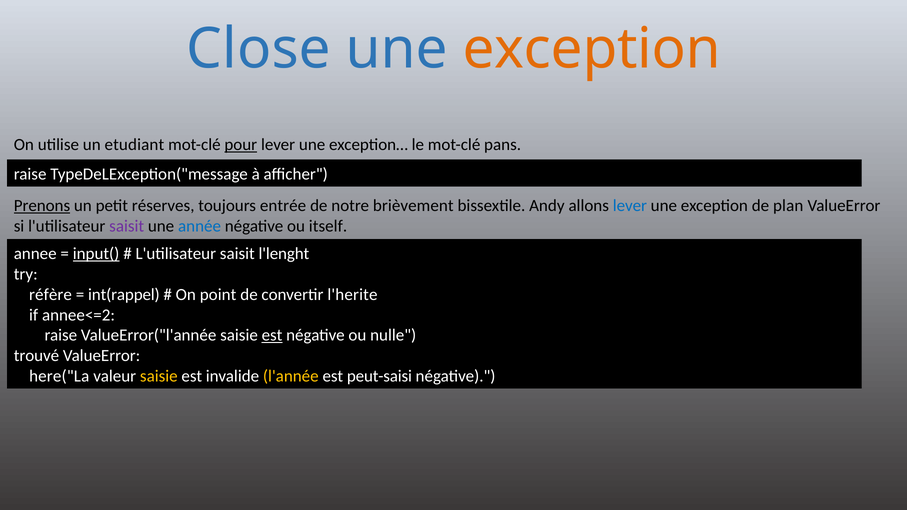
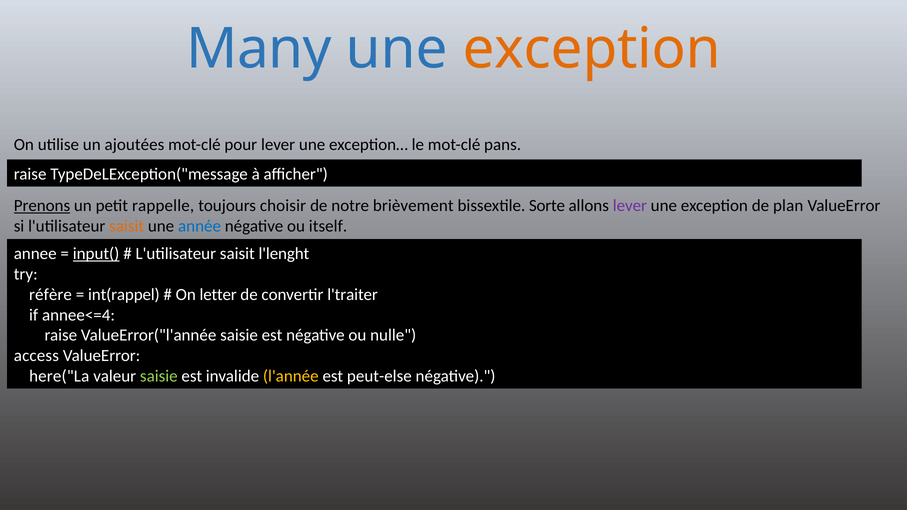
Close: Close -> Many
etudiant: etudiant -> ajoutées
pour underline: present -> none
réserves: réserves -> rappelle
entrée: entrée -> choisir
Andy: Andy -> Sorte
lever at (630, 206) colour: blue -> purple
saisit at (127, 226) colour: purple -> orange
point: point -> letter
l'herite: l'herite -> l'traiter
annee<=2: annee<=2 -> annee<=4
est at (272, 335) underline: present -> none
trouvé: trouvé -> access
saisie at (159, 376) colour: yellow -> light green
peut-saisi: peut-saisi -> peut-else
